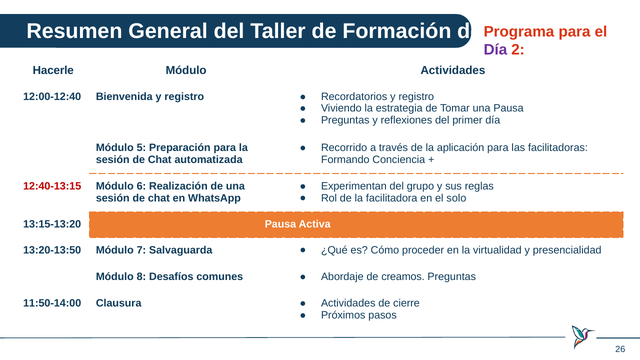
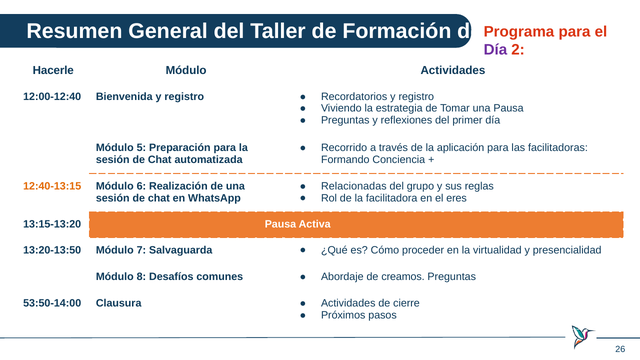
12:40-13:15 colour: red -> orange
Experimentan: Experimentan -> Relacionadas
solo: solo -> eres
11:50-14:00: 11:50-14:00 -> 53:50-14:00
